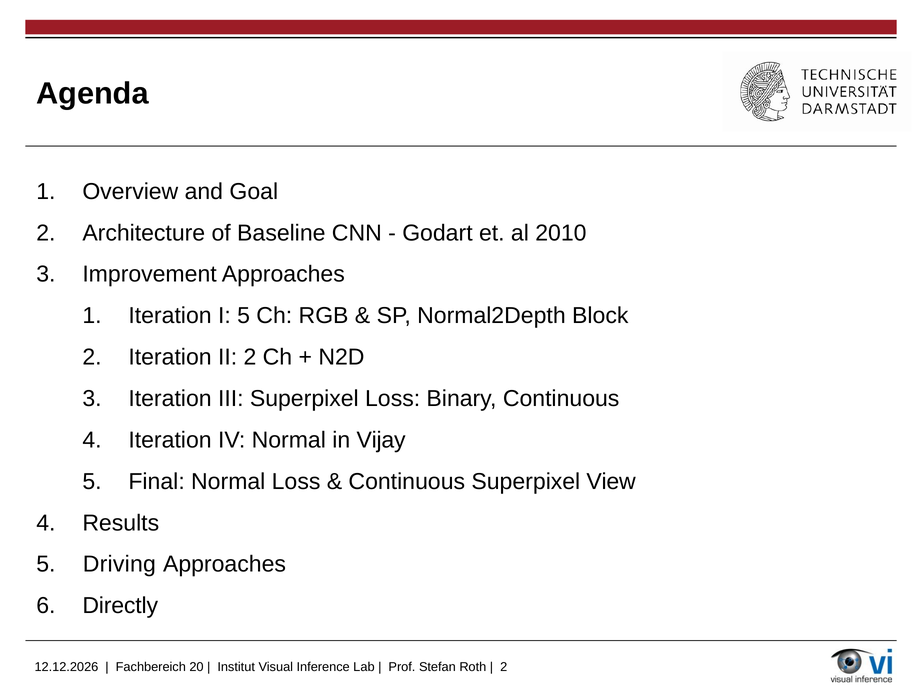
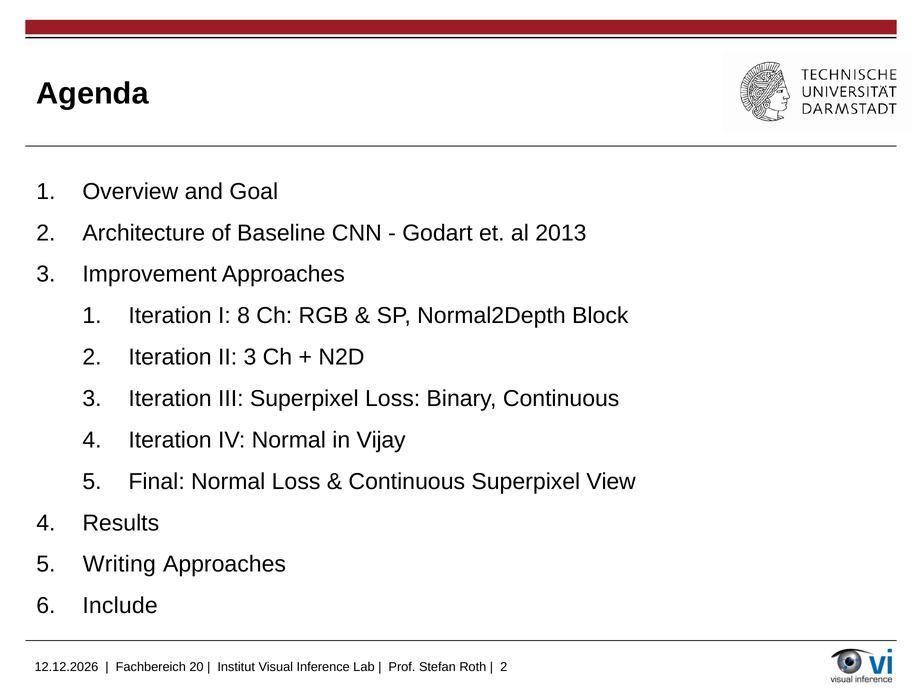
2010: 2010 -> 2013
I 5: 5 -> 8
II 2: 2 -> 3
Driving: Driving -> Writing
Directly: Directly -> Include
